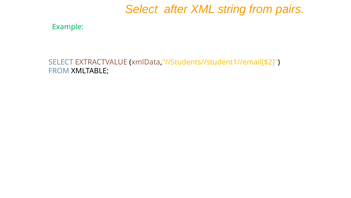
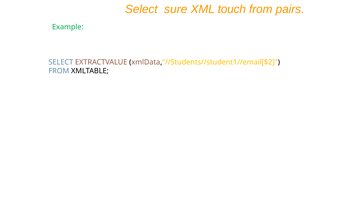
after: after -> sure
string: string -> touch
